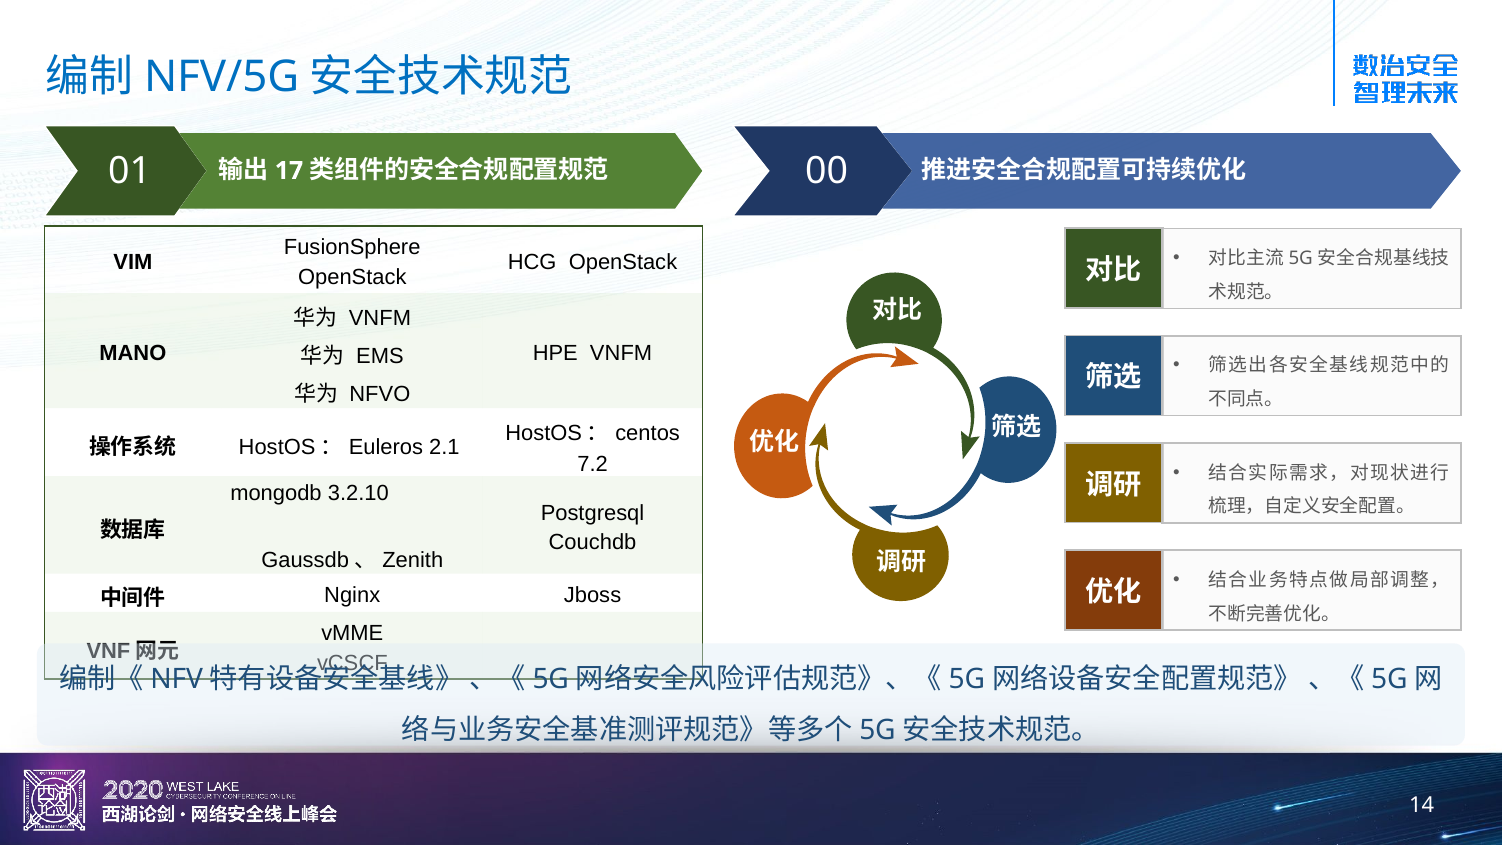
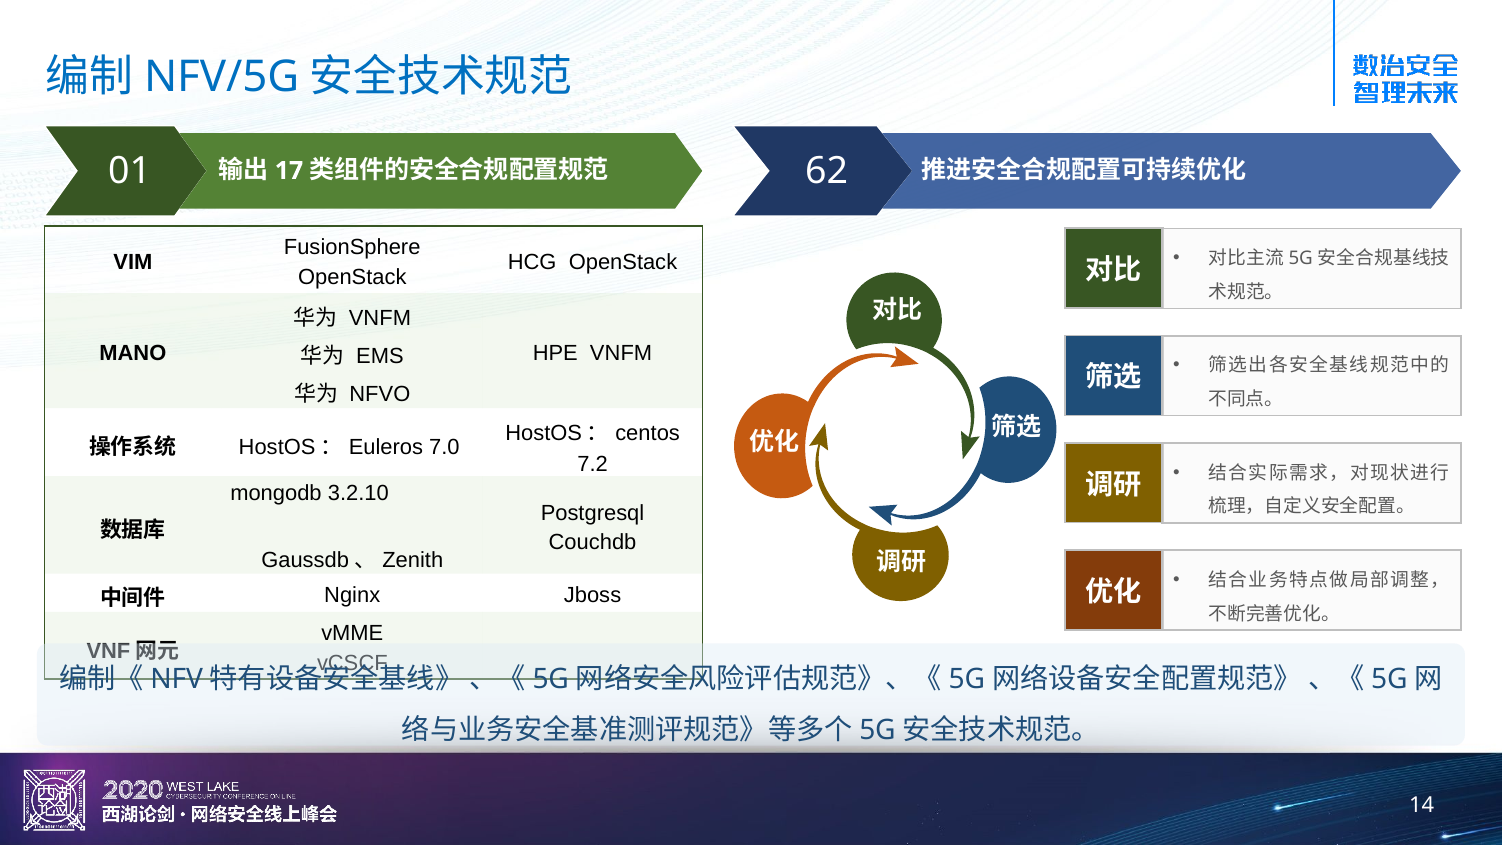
00: 00 -> 62
2.1: 2.1 -> 7.0
